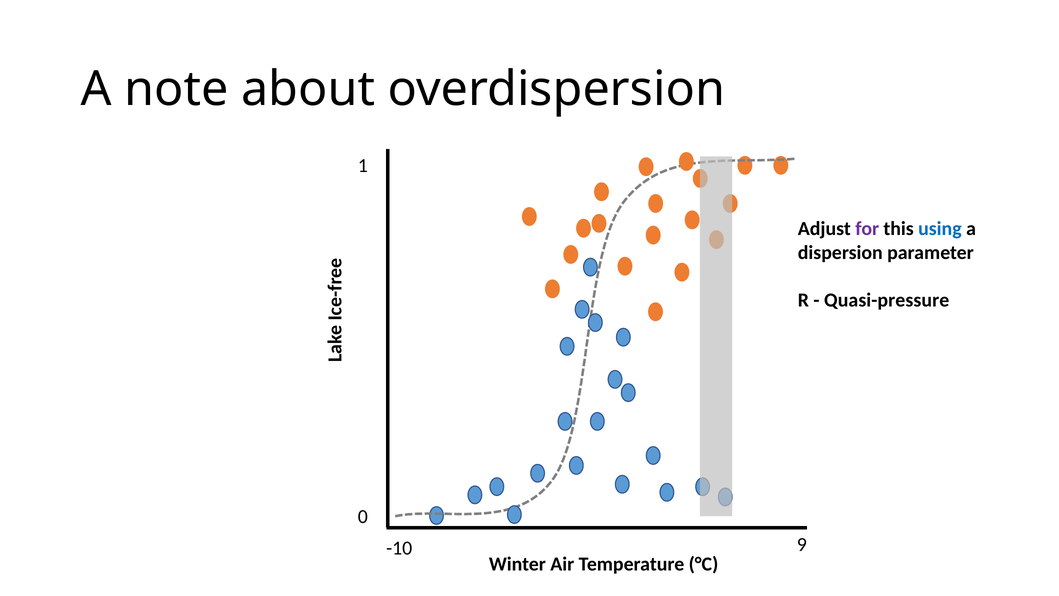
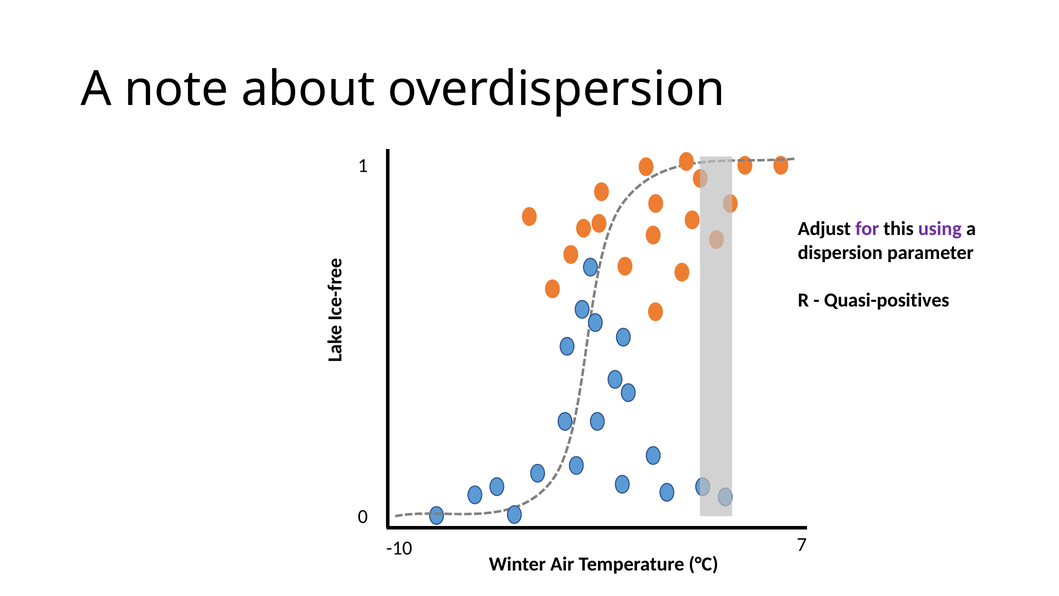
using colour: blue -> purple
Quasi-pressure: Quasi-pressure -> Quasi-positives
9: 9 -> 7
